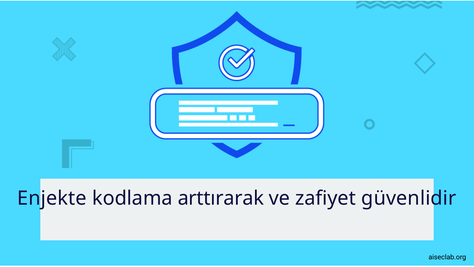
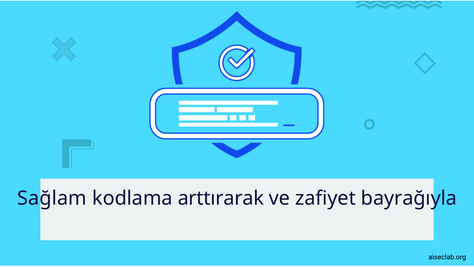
Enjekte: Enjekte -> Sağlam
güvenlidir: güvenlidir -> bayrağıyla
